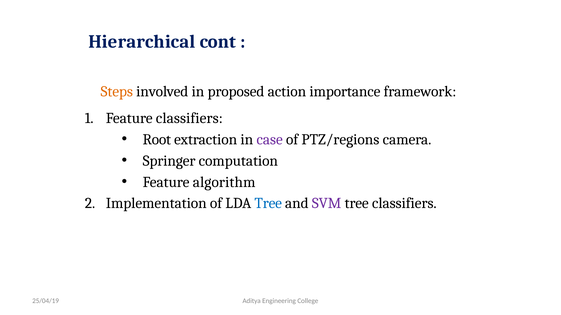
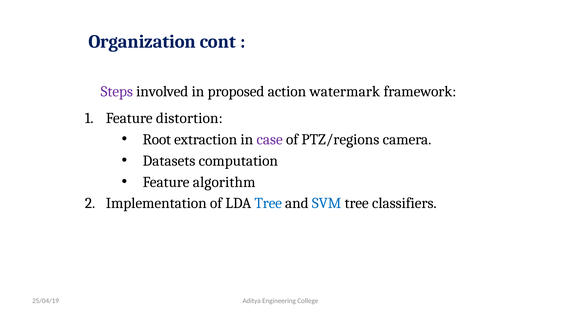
Hierarchical: Hierarchical -> Organization
Steps colour: orange -> purple
importance: importance -> watermark
Feature classifiers: classifiers -> distortion
Springer: Springer -> Datasets
SVM colour: purple -> blue
